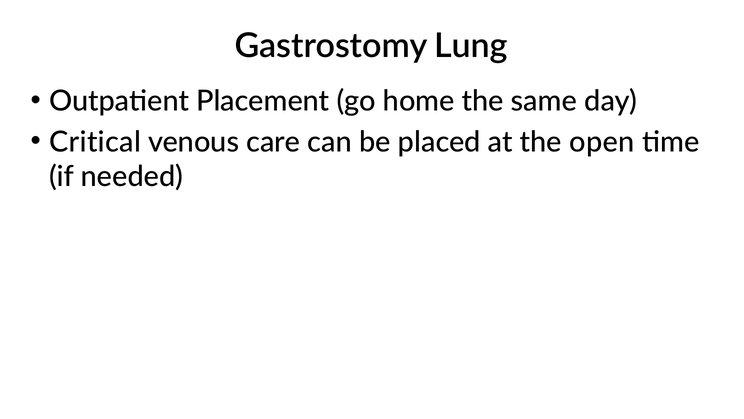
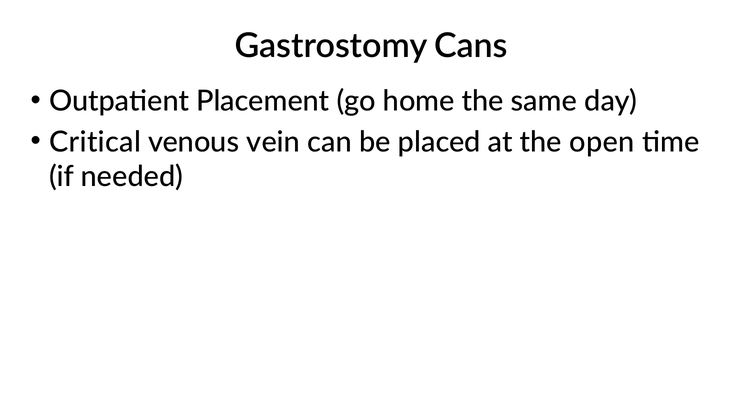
Lung: Lung -> Cans
care: care -> vein
